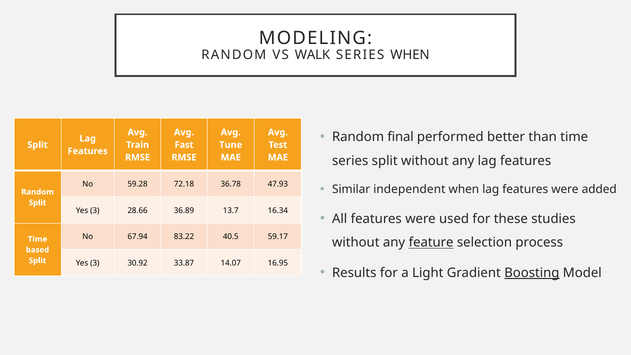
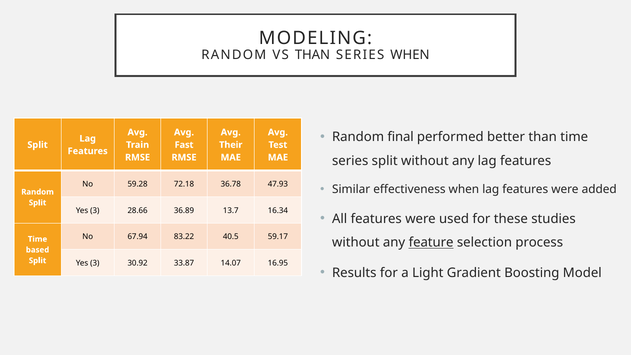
VS WALK: WALK -> THAN
Tune: Tune -> Their
independent: independent -> effectiveness
Boosting underline: present -> none
